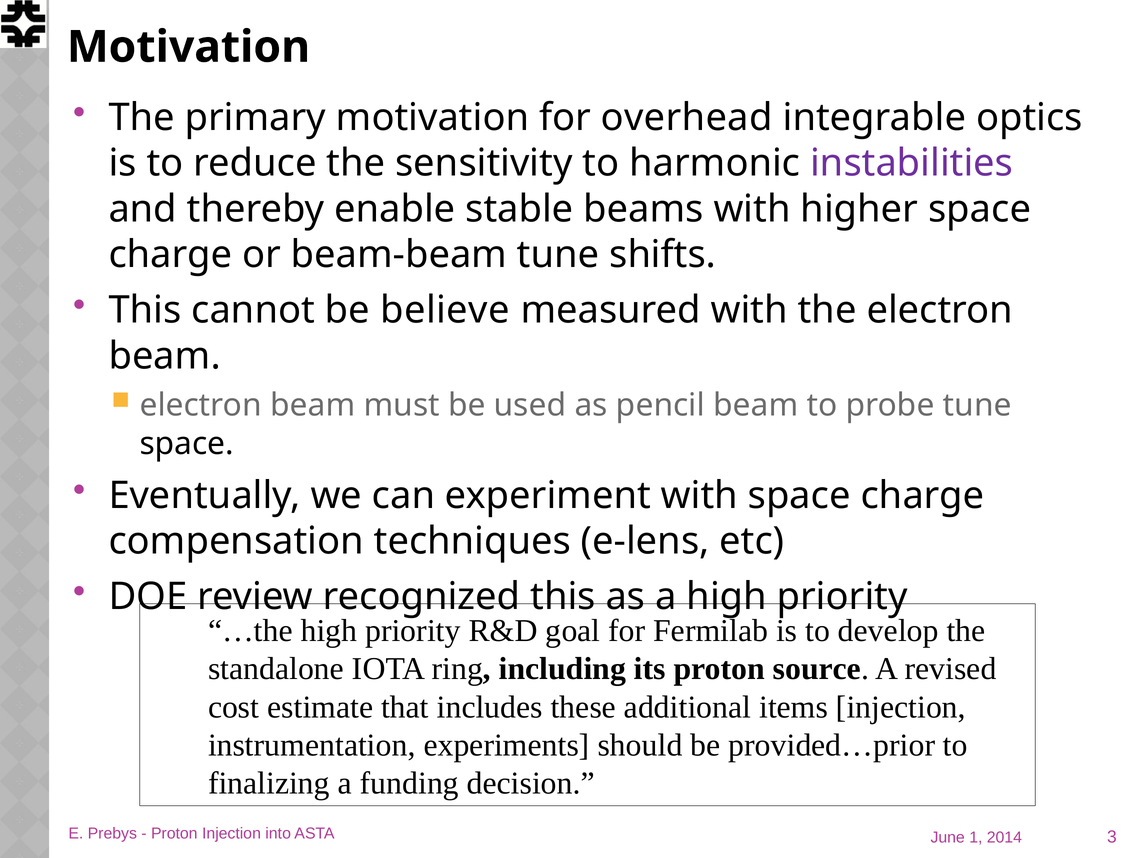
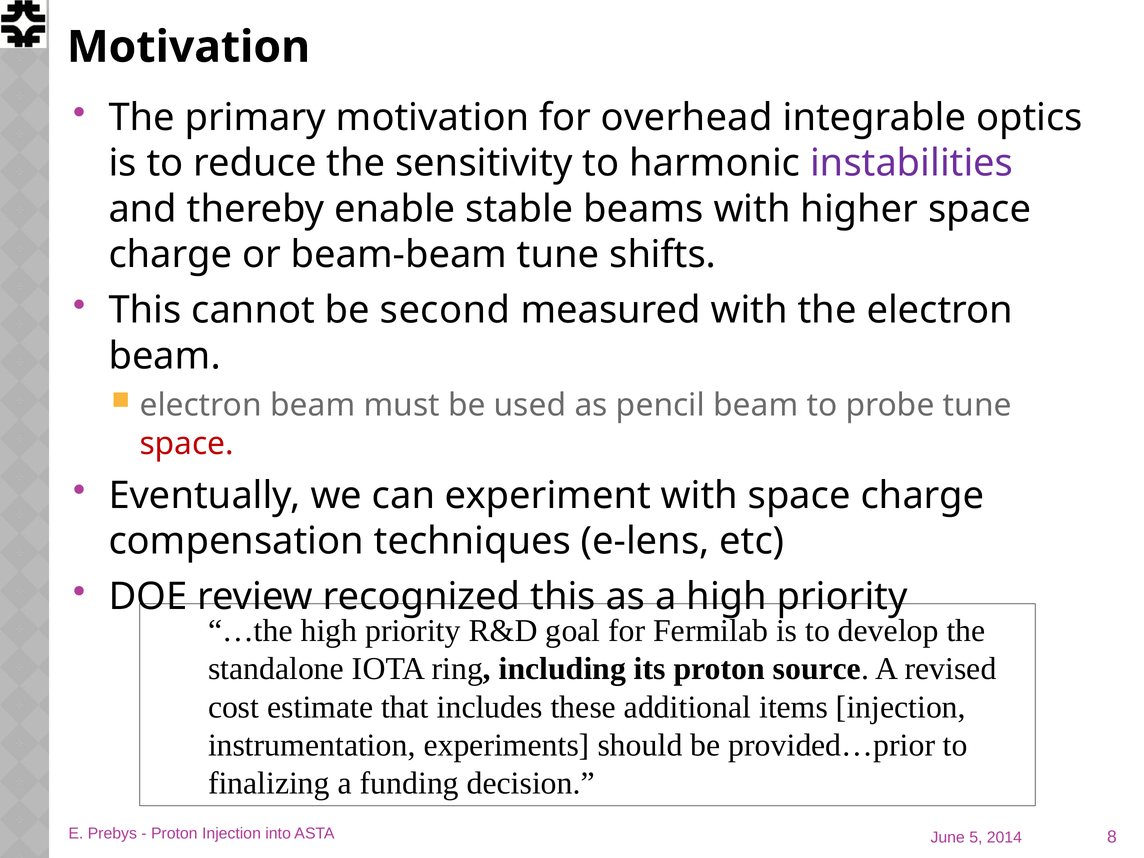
believe: believe -> second
space at (187, 444) colour: black -> red
3: 3 -> 8
1: 1 -> 5
